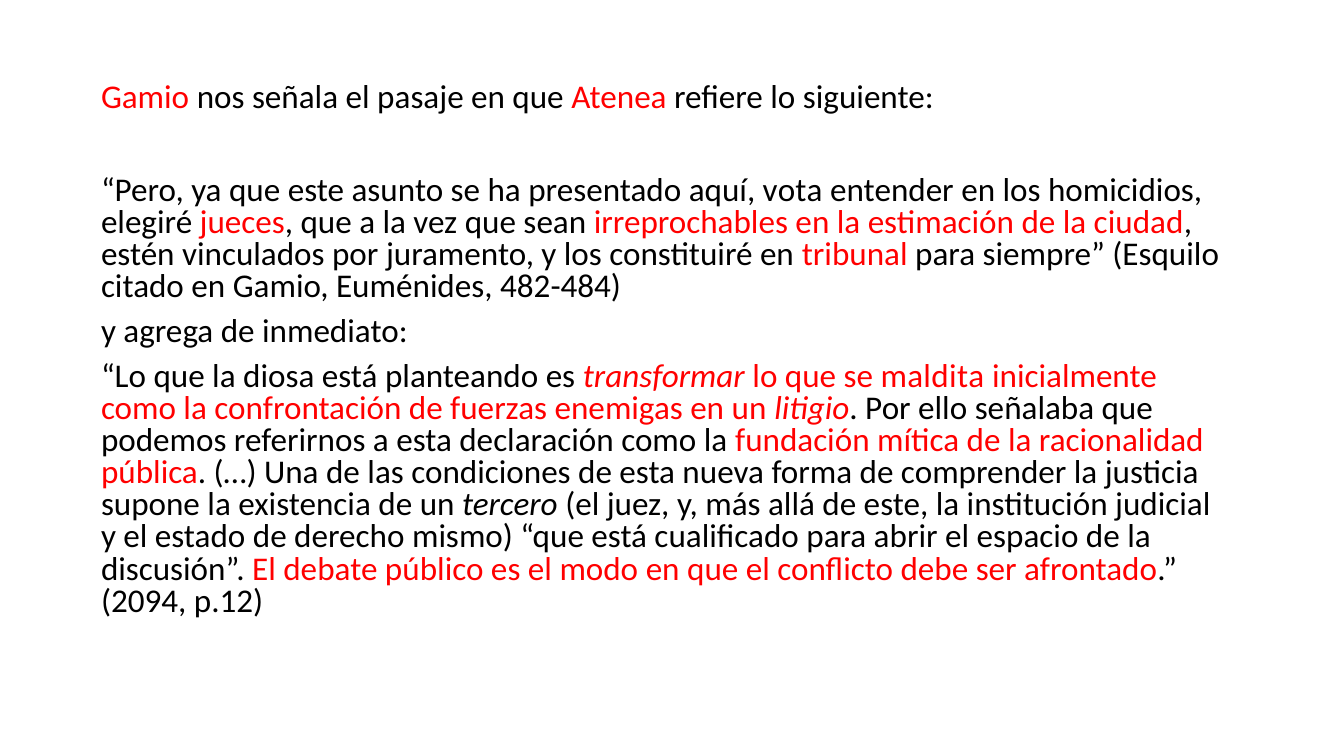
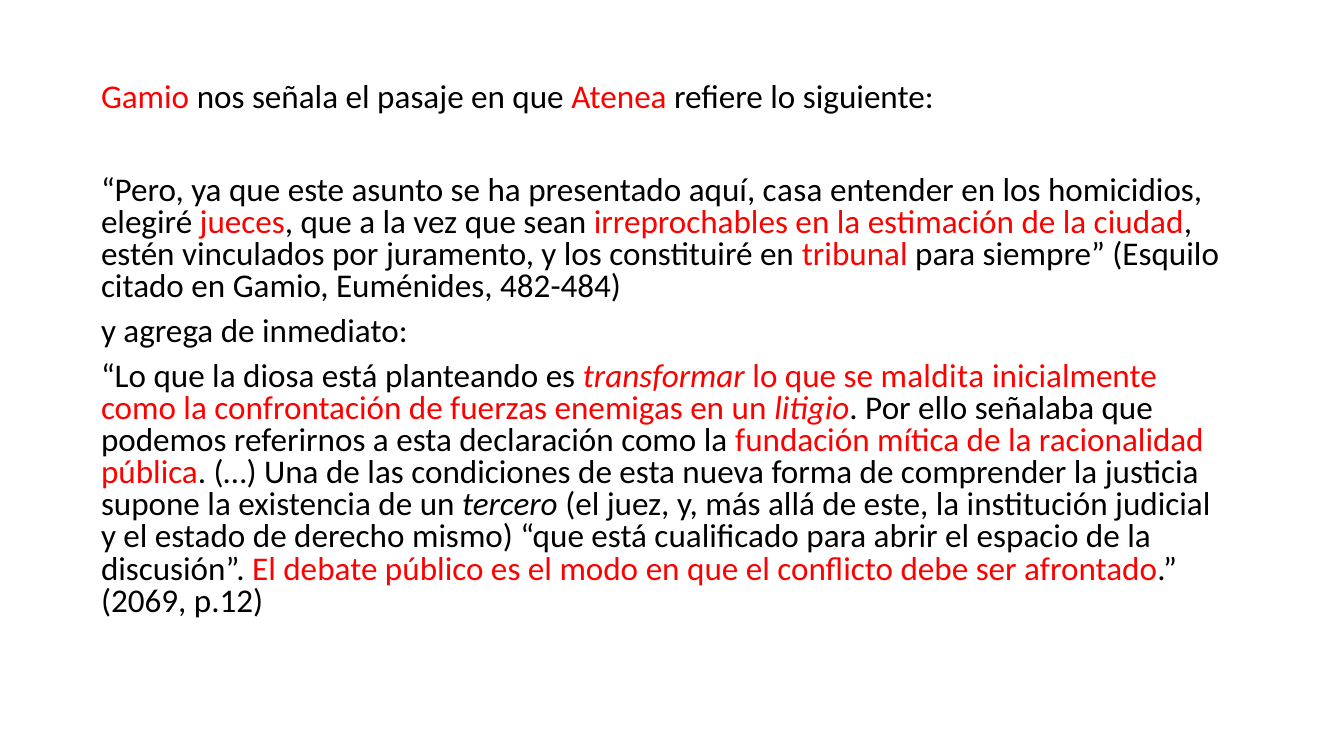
vota: vota -> casa
2094: 2094 -> 2069
